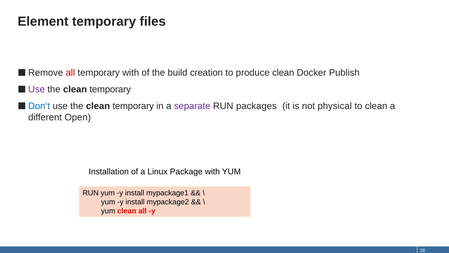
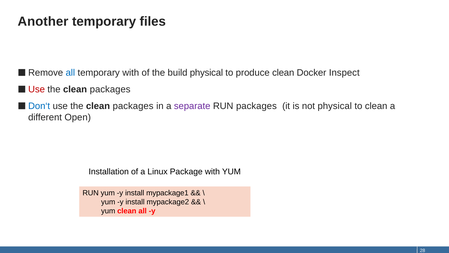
Element: Element -> Another
all at (70, 72) colour: red -> blue
build creation: creation -> physical
Publish: Publish -> Inspect
Use at (37, 89) colour: purple -> red
temporary at (110, 89): temporary -> packages
temporary at (133, 106): temporary -> packages
